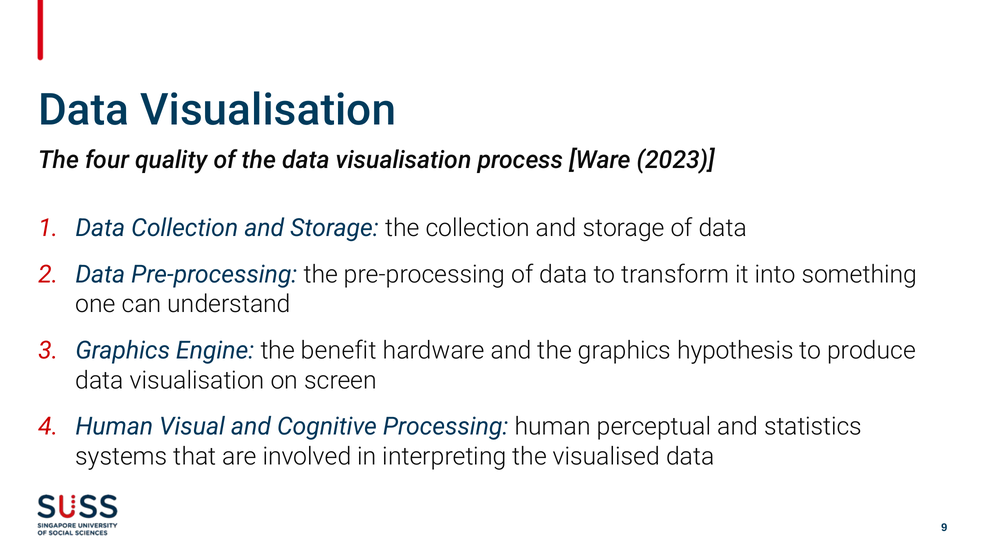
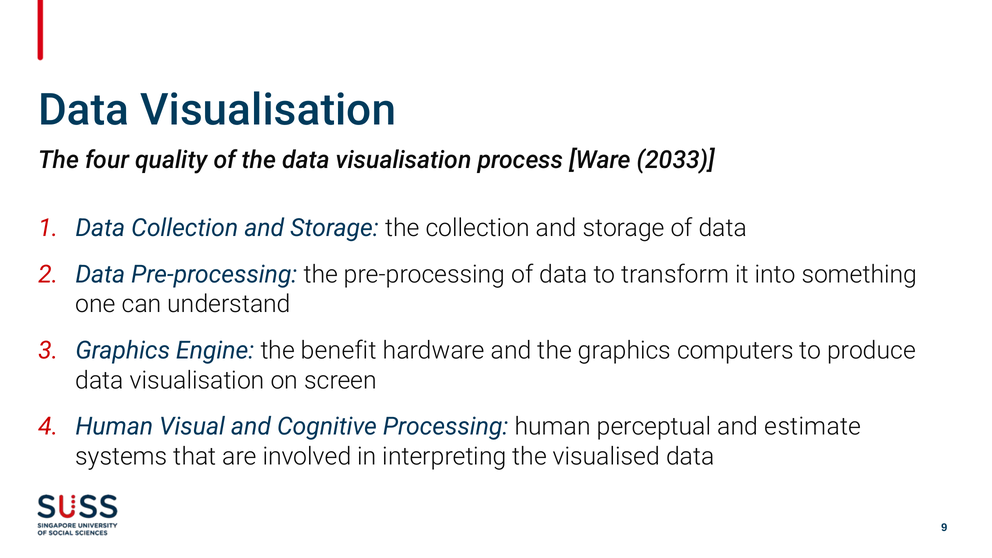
2023: 2023 -> 2033
hypothesis: hypothesis -> computers
statistics: statistics -> estimate
